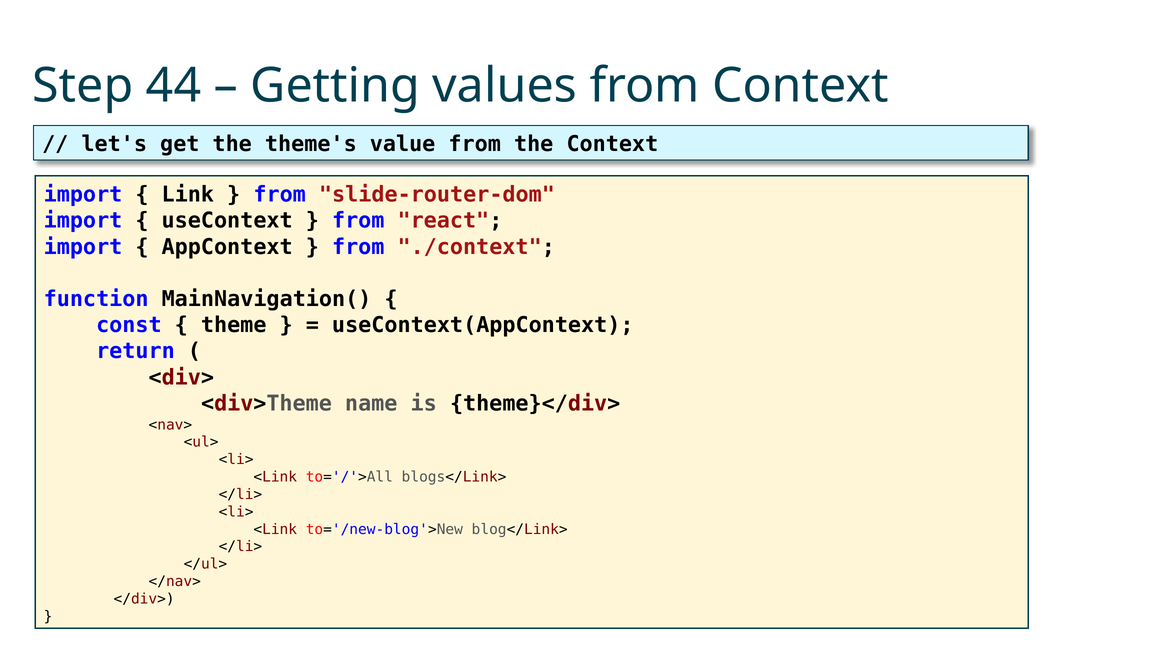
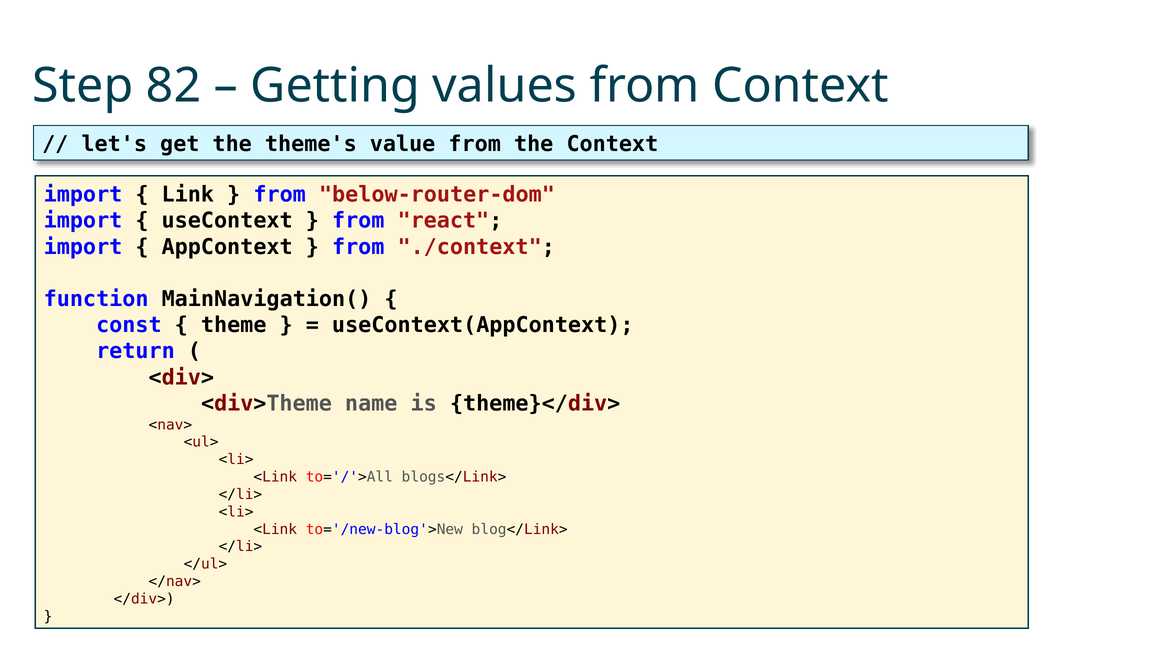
44: 44 -> 82
slide-router-dom: slide-router-dom -> below-router-dom
